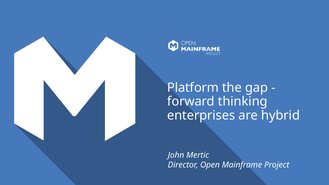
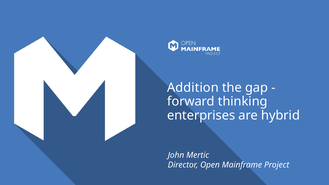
Platform: Platform -> Addition
